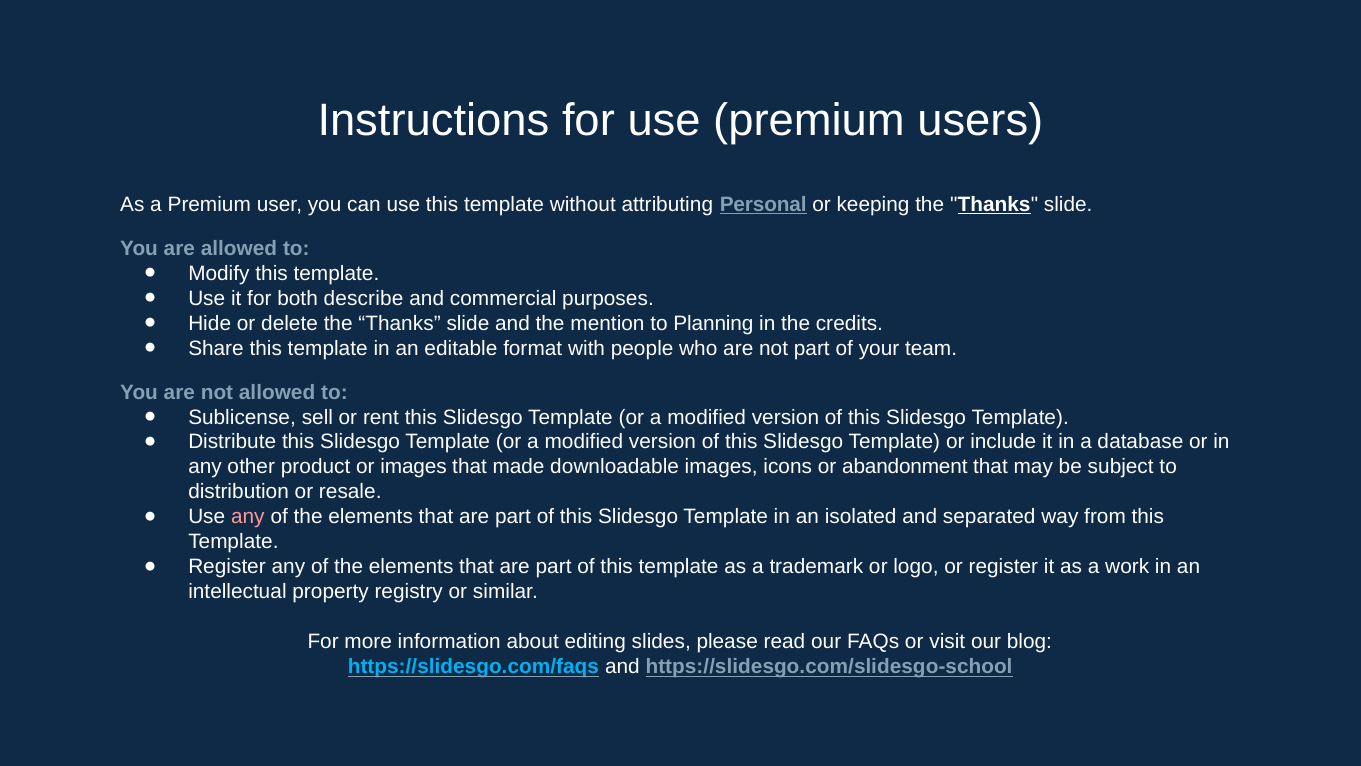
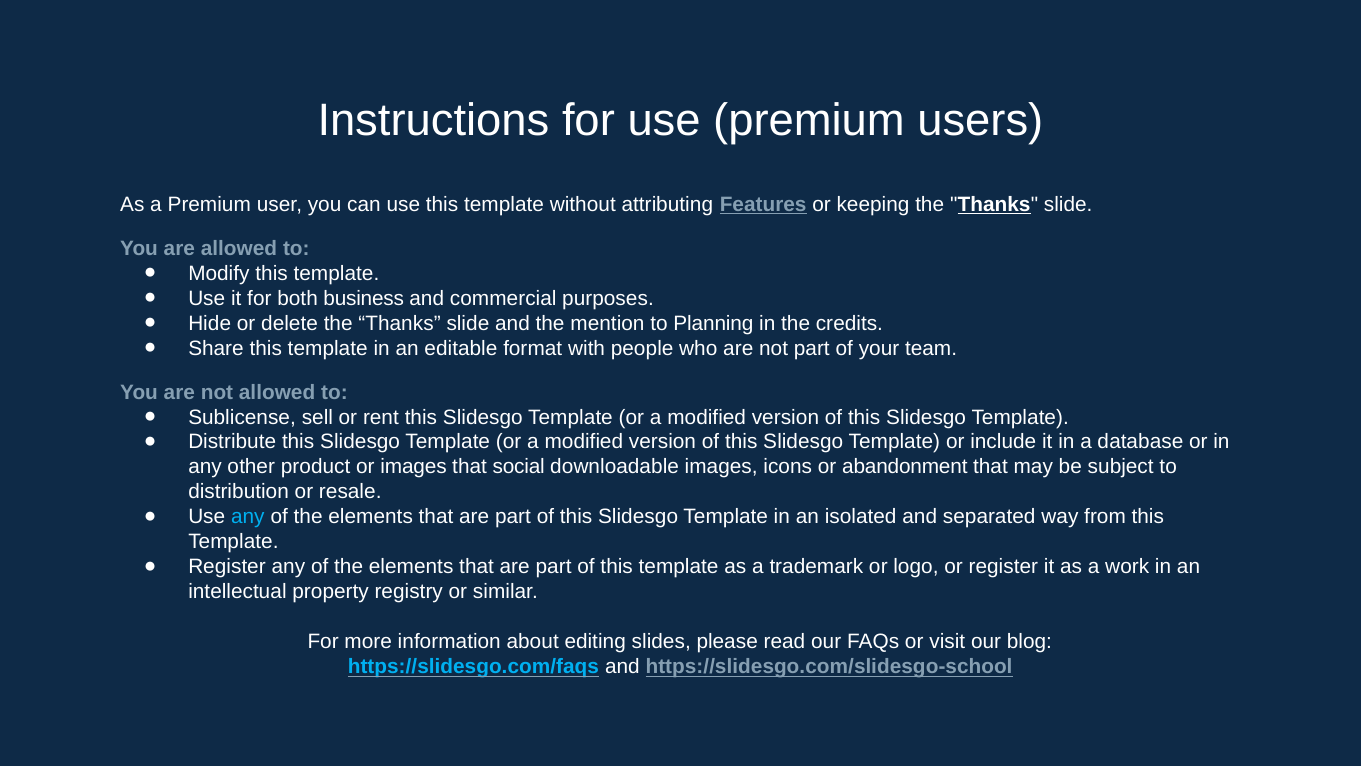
Personal: Personal -> Features
describe: describe -> business
made: made -> social
any at (248, 517) colour: pink -> light blue
